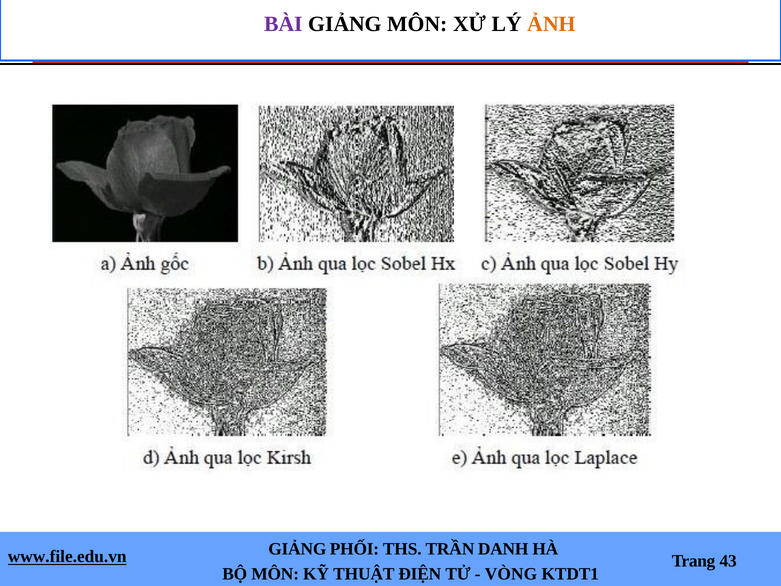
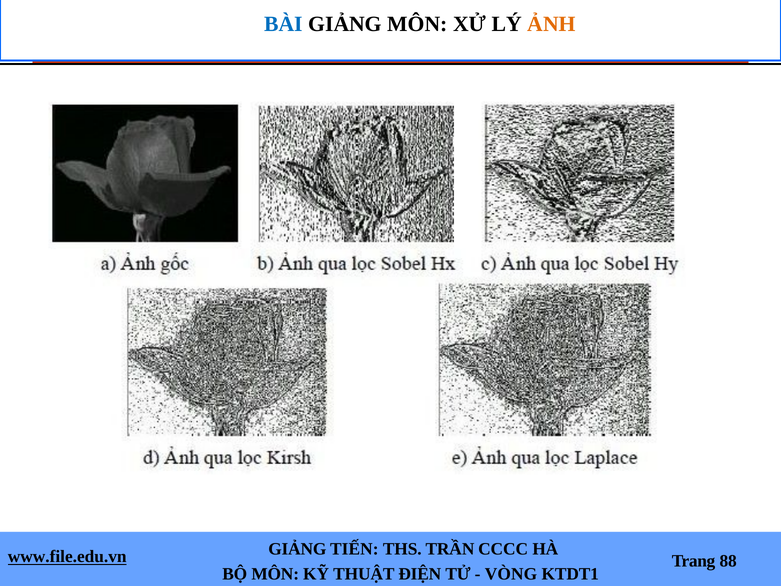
BÀI colour: purple -> blue
PHỐI: PHỐI -> TIẾN
DANH: DANH -> CCCC
43: 43 -> 88
